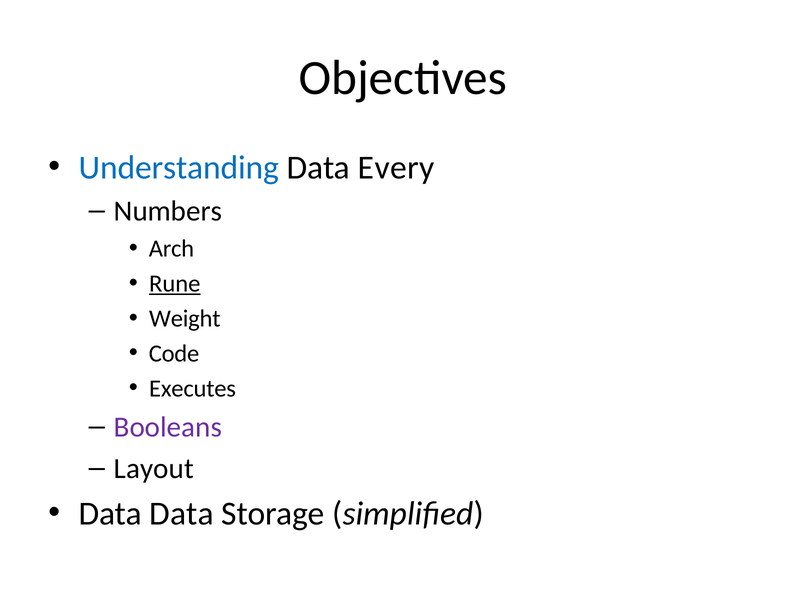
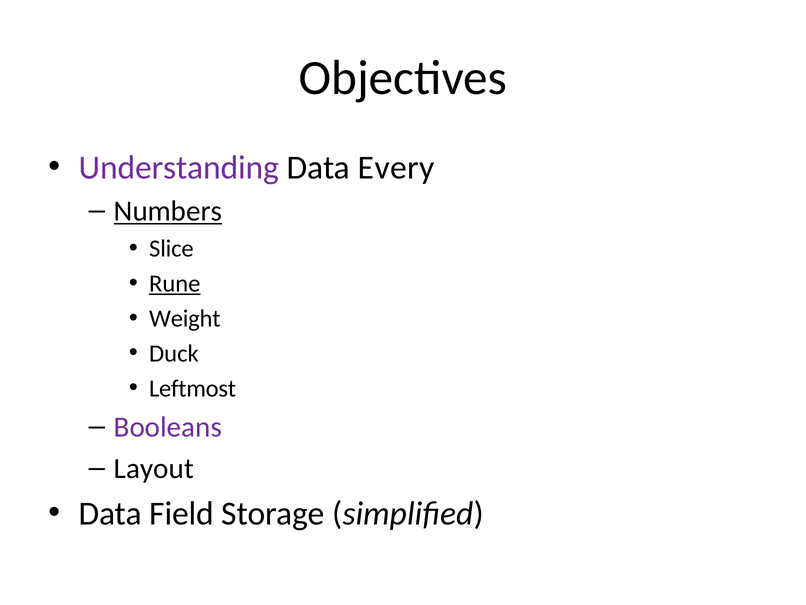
Understanding colour: blue -> purple
Numbers underline: none -> present
Arch: Arch -> Slice
Code: Code -> Duck
Executes: Executes -> Leftmost
Data Data: Data -> Field
